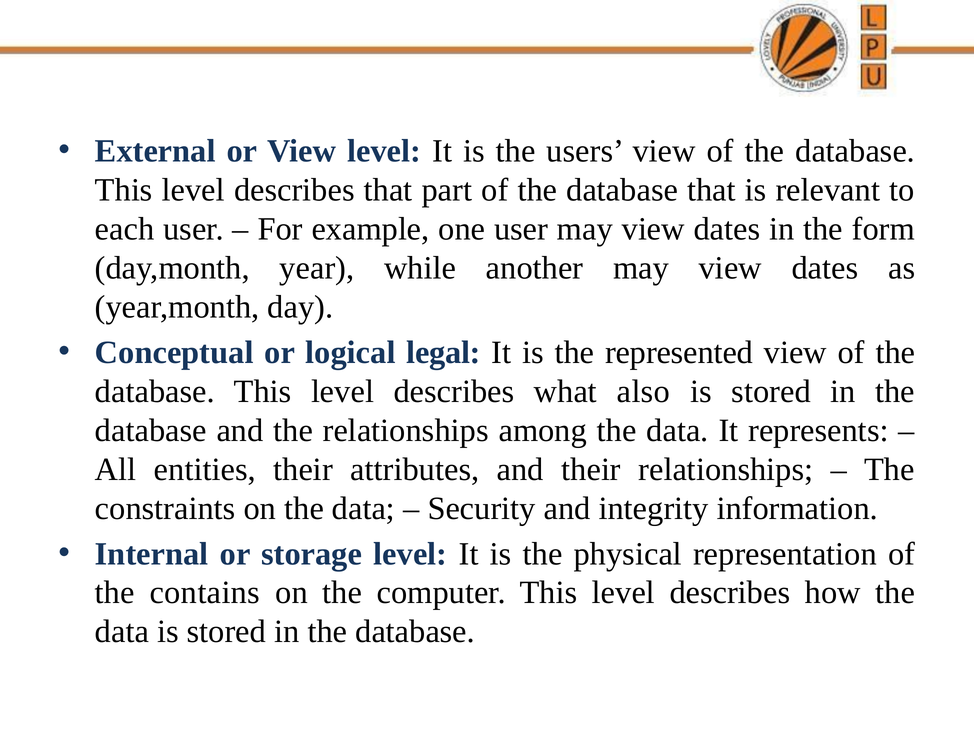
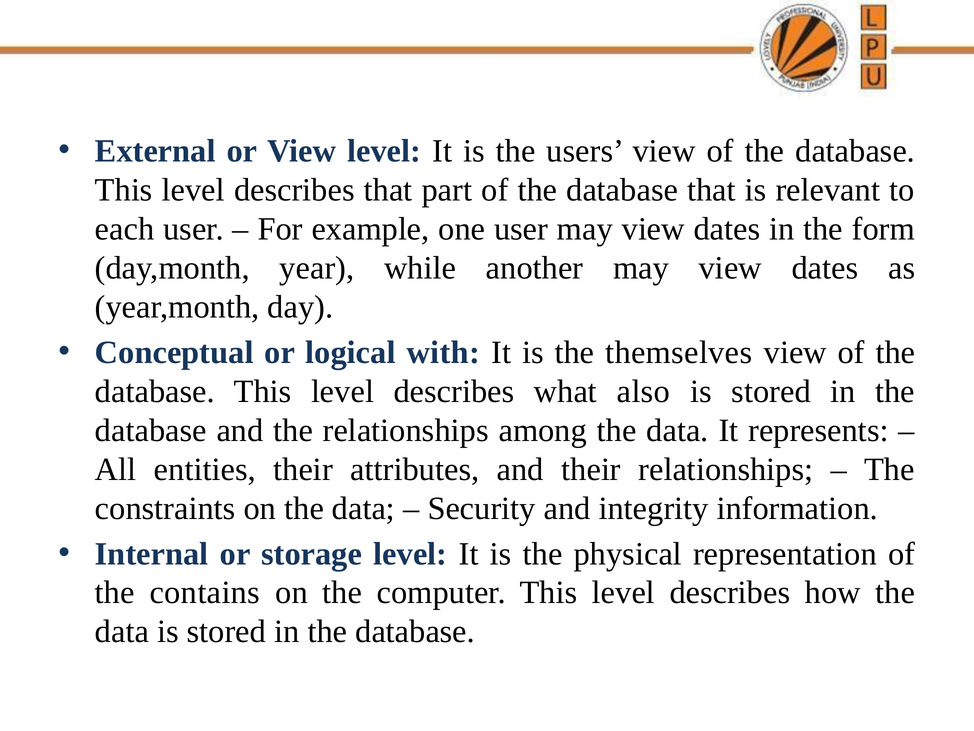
legal: legal -> with
represented: represented -> themselves
